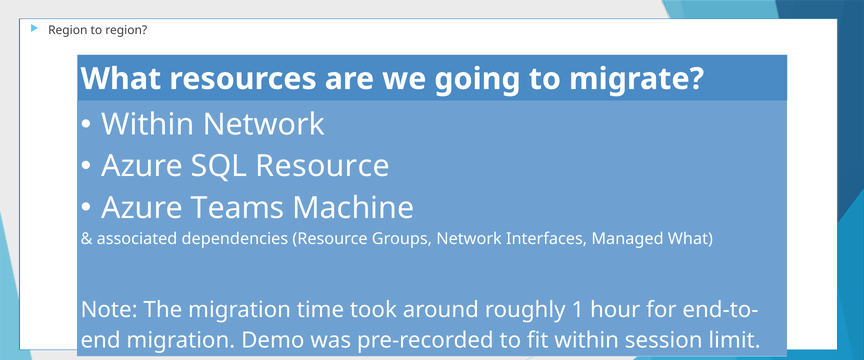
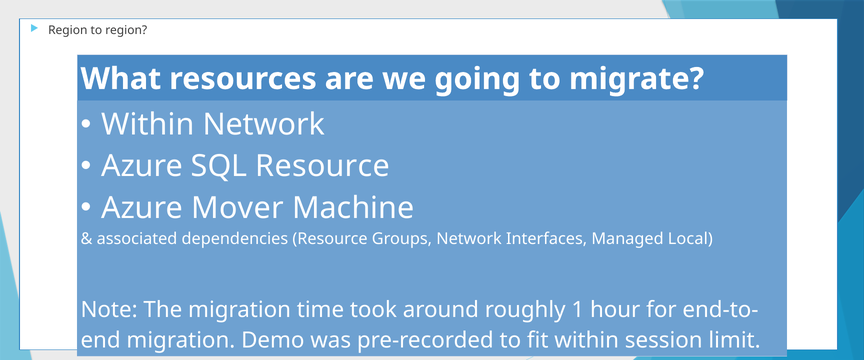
Teams: Teams -> Mover
Managed What: What -> Local
